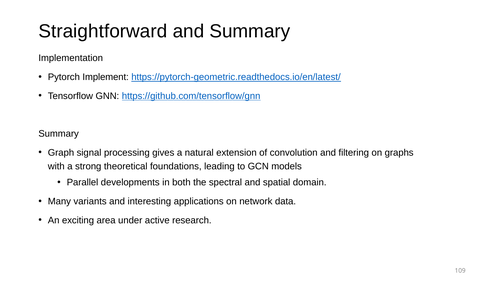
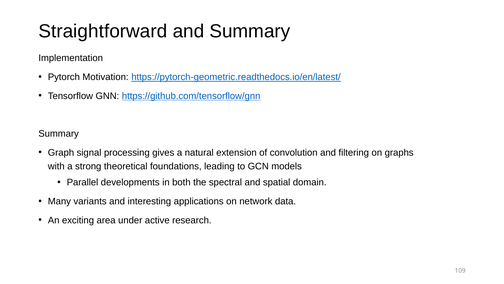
Implement: Implement -> Motivation
